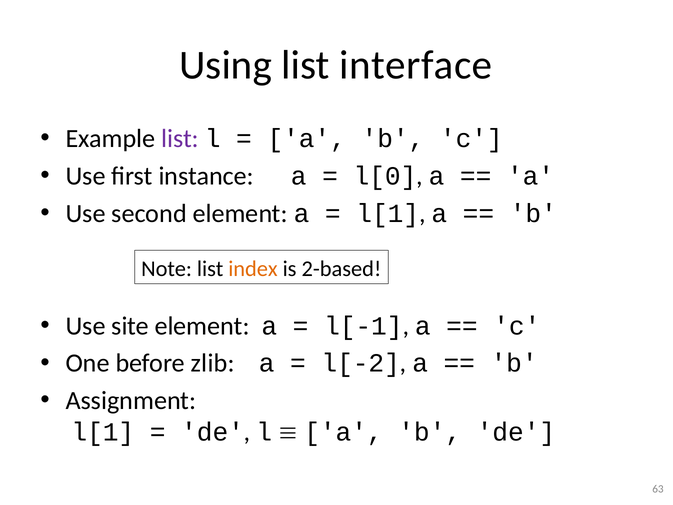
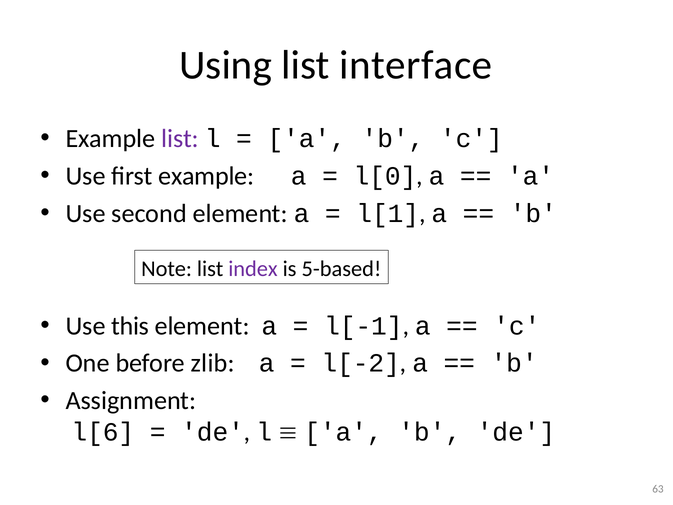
first instance: instance -> example
index colour: orange -> purple
2-based: 2-based -> 5-based
site: site -> this
l[1 at (103, 432): l[1 -> l[6
